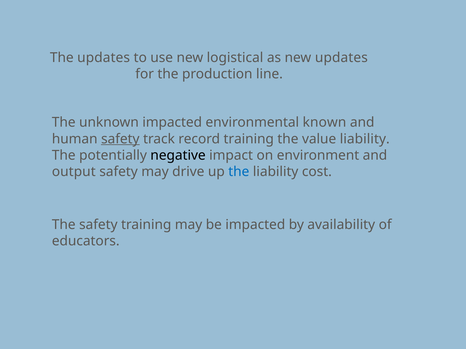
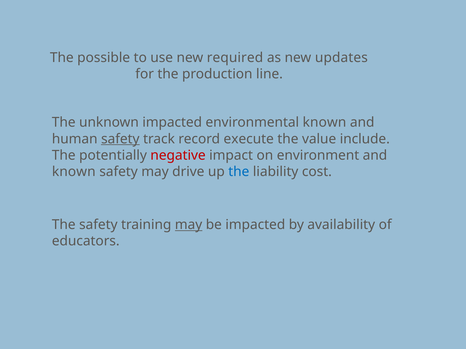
The updates: updates -> possible
logistical: logistical -> required
record training: training -> execute
value liability: liability -> include
negative colour: black -> red
output at (74, 172): output -> known
may at (189, 225) underline: none -> present
